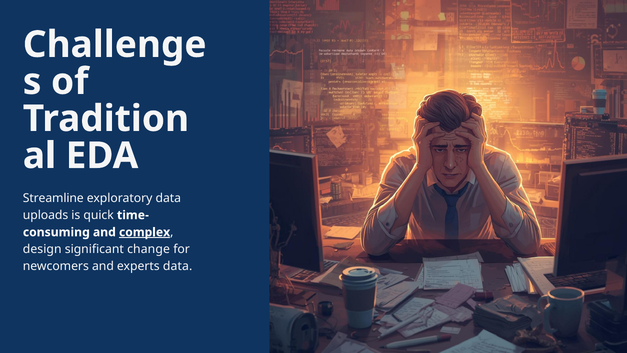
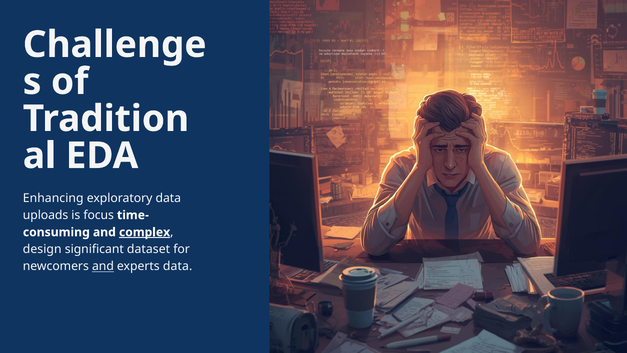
Streamline: Streamline -> Enhancing
quick: quick -> focus
change: change -> dataset
and at (103, 266) underline: none -> present
